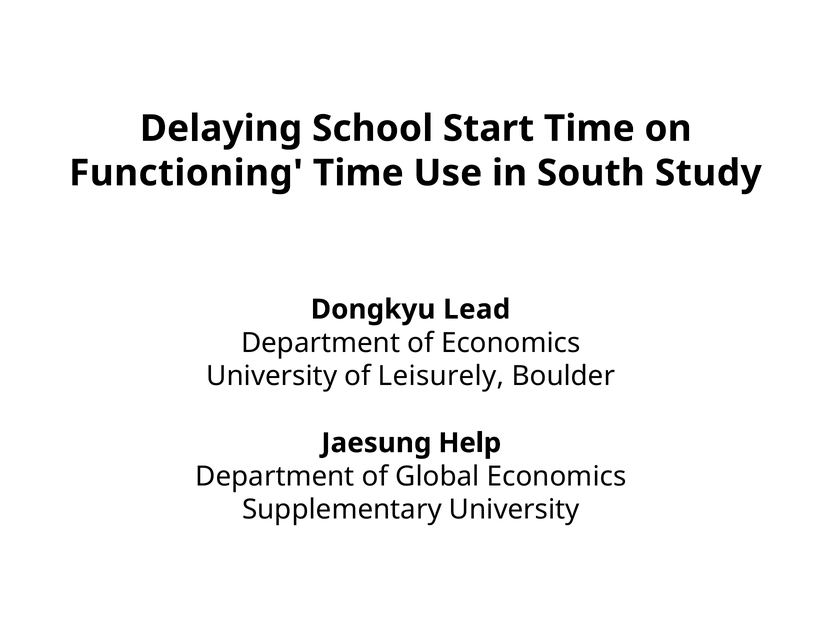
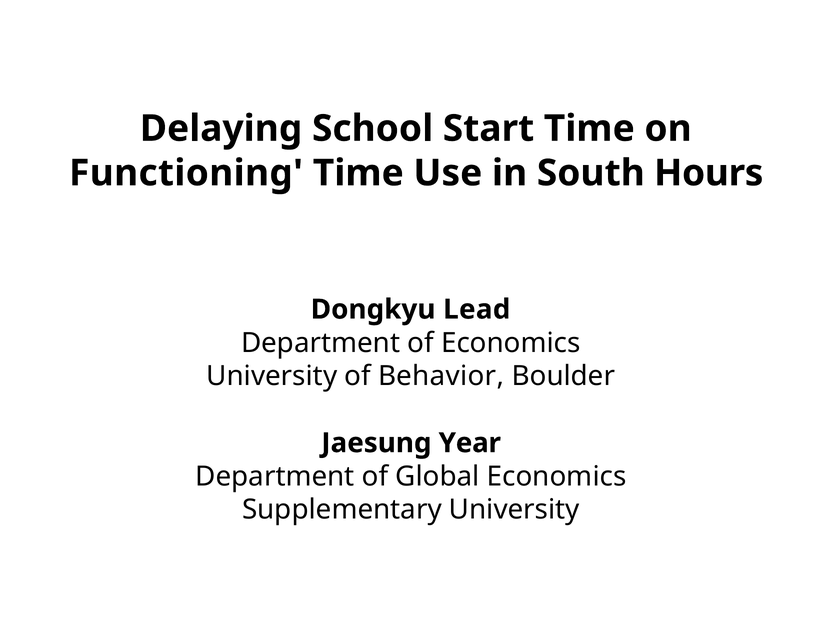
Study: Study -> Hours
Leisurely: Leisurely -> Behavior
Help: Help -> Year
